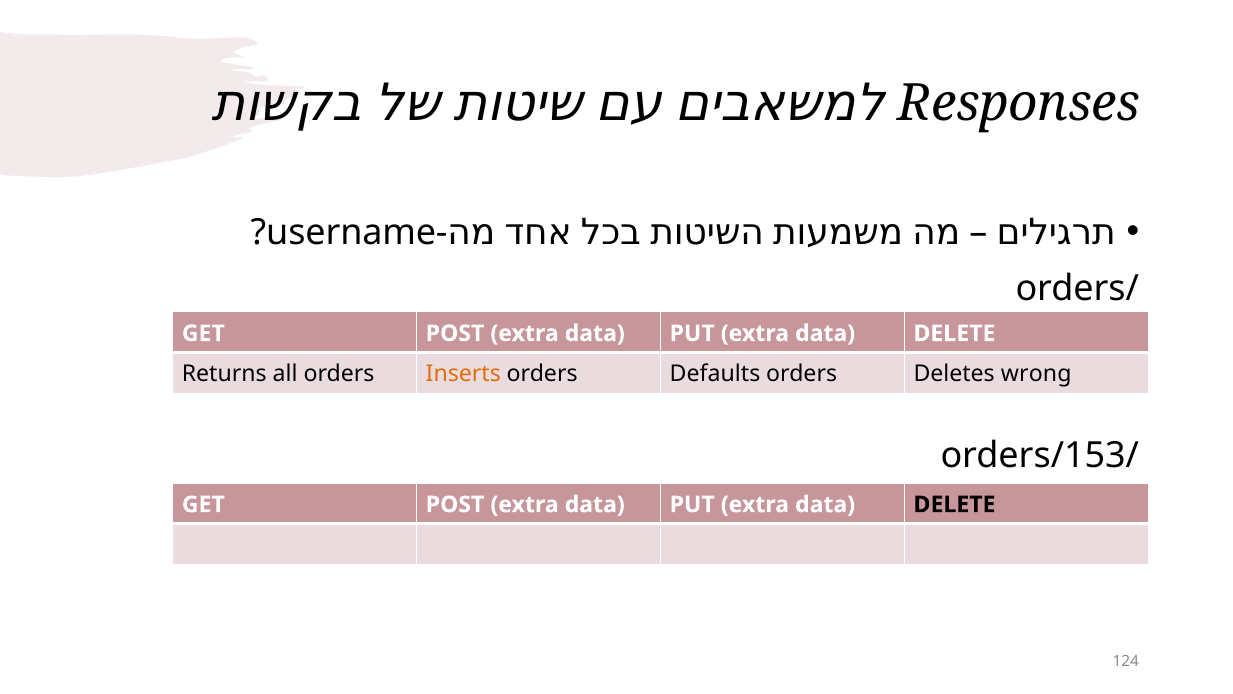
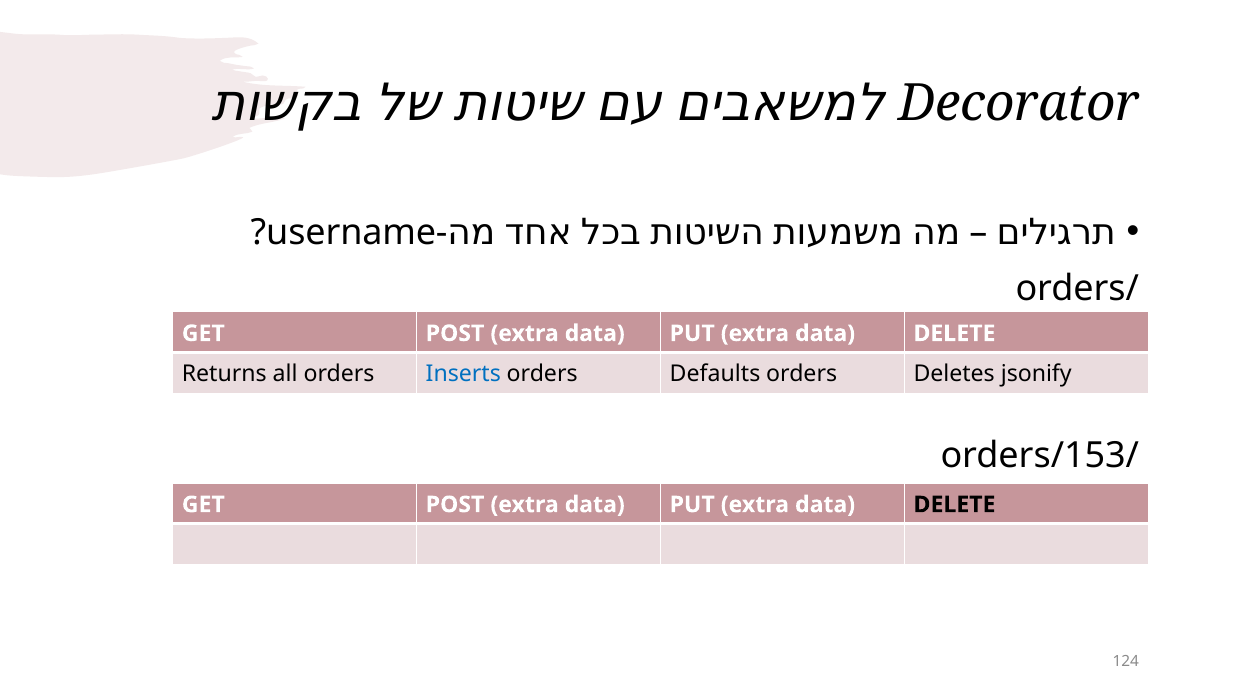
Responses: Responses -> Decorator
Inserts colour: orange -> blue
wrong: wrong -> jsonify
